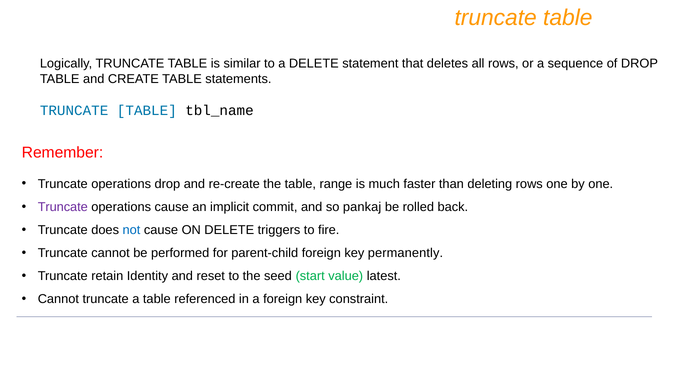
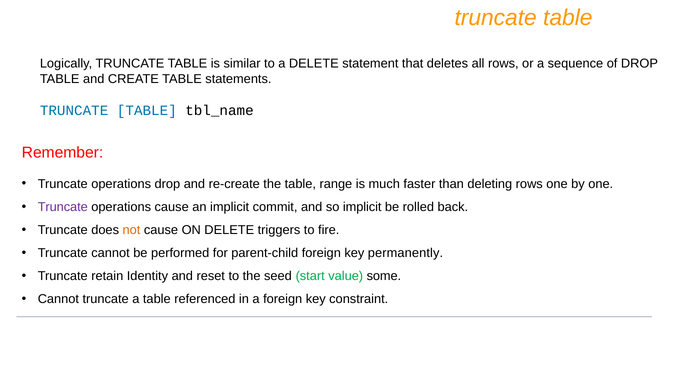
so pankaj: pankaj -> implicit
not colour: blue -> orange
latest: latest -> some
